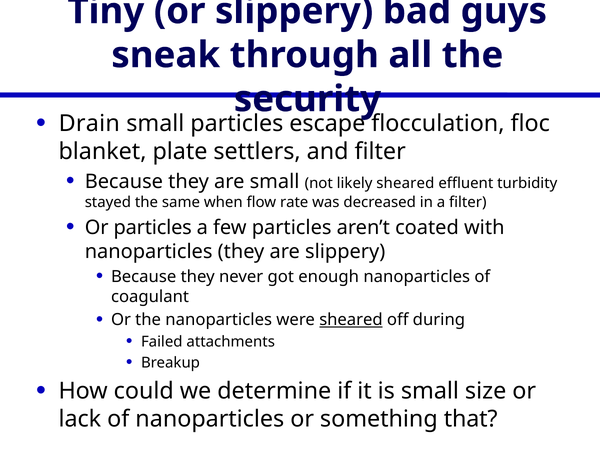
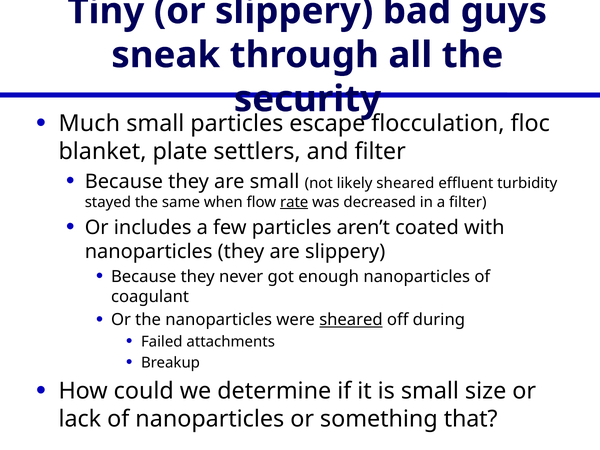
Drain: Drain -> Much
rate underline: none -> present
Or particles: particles -> includes
